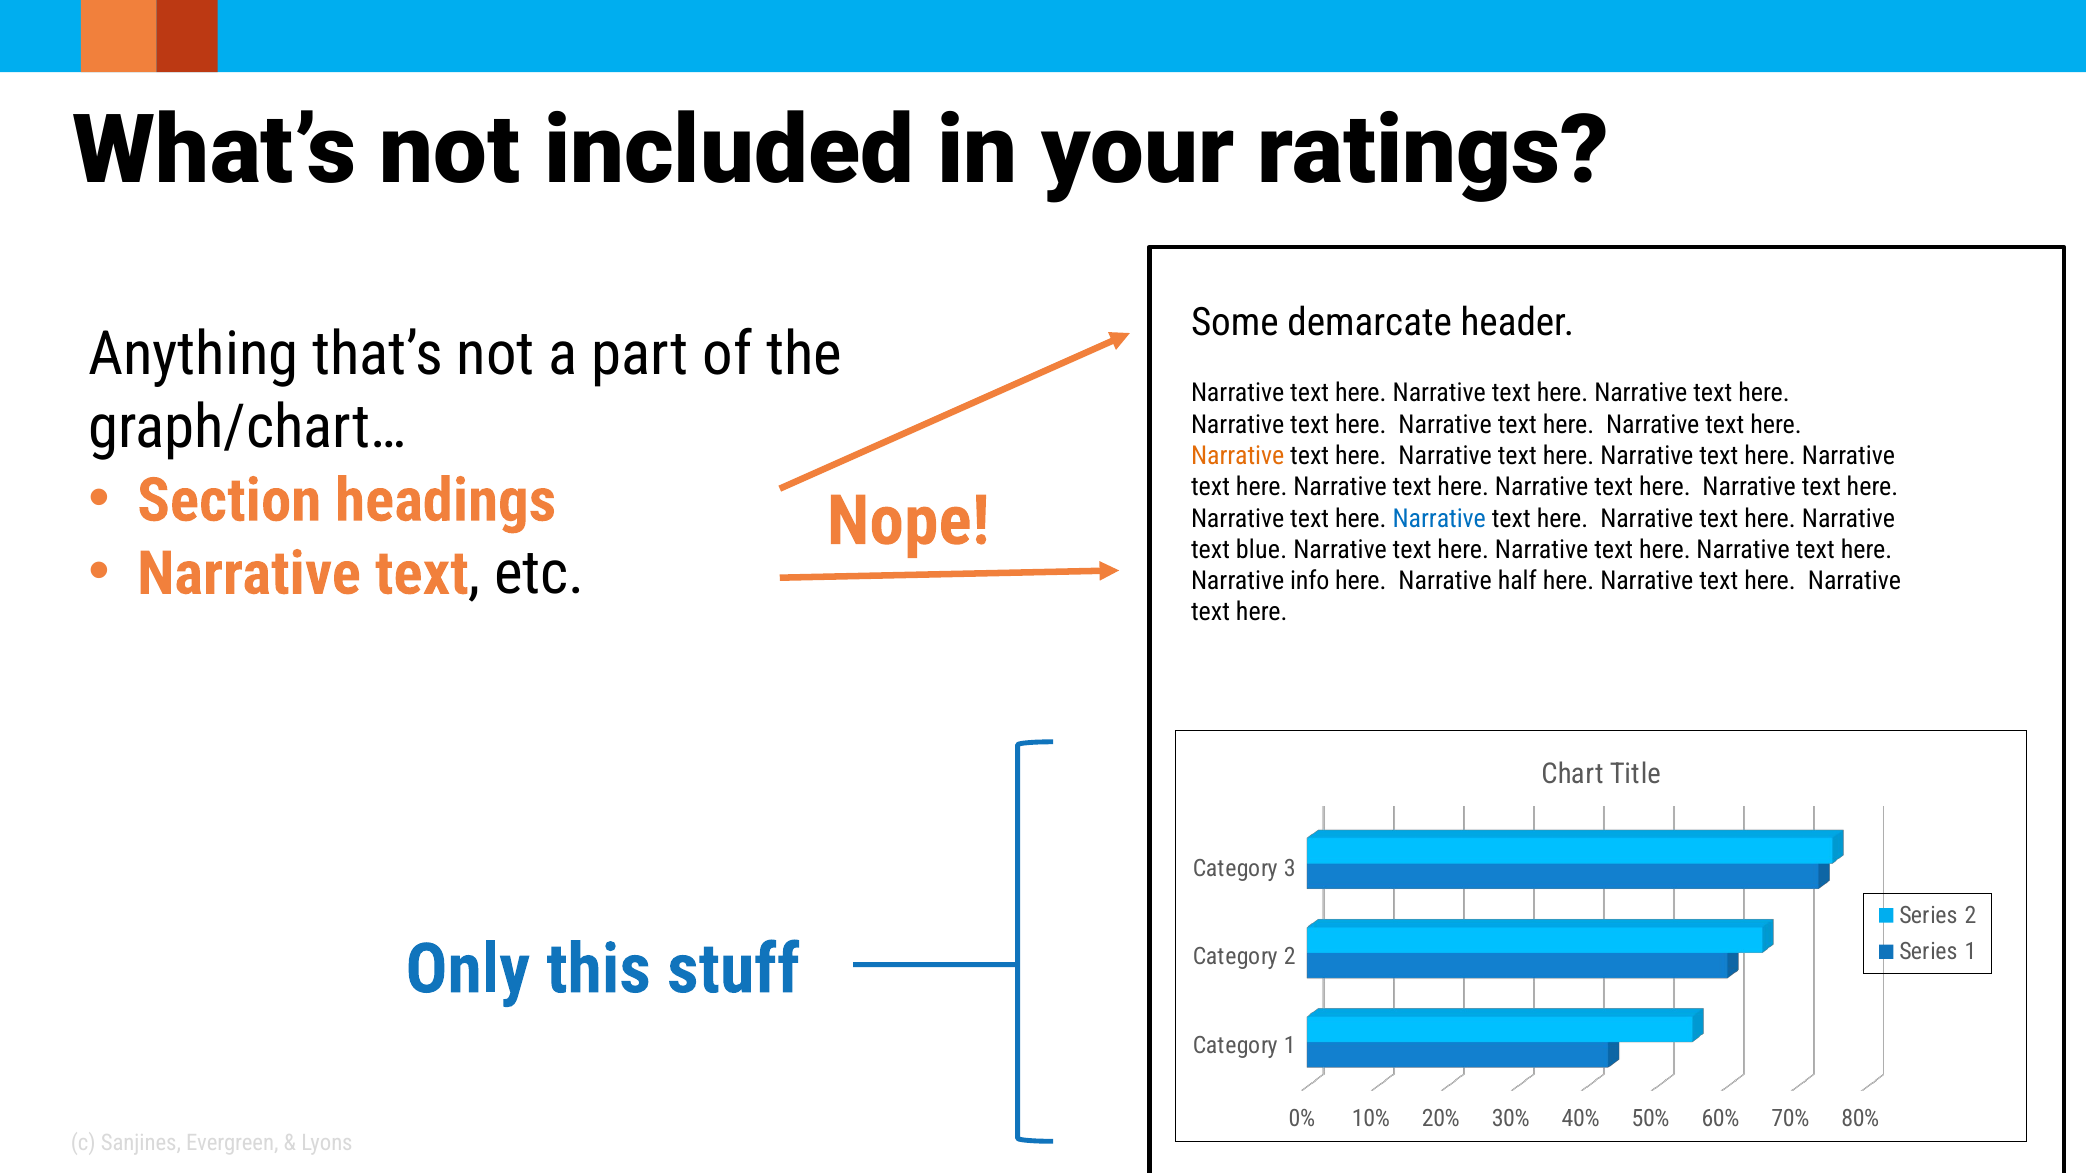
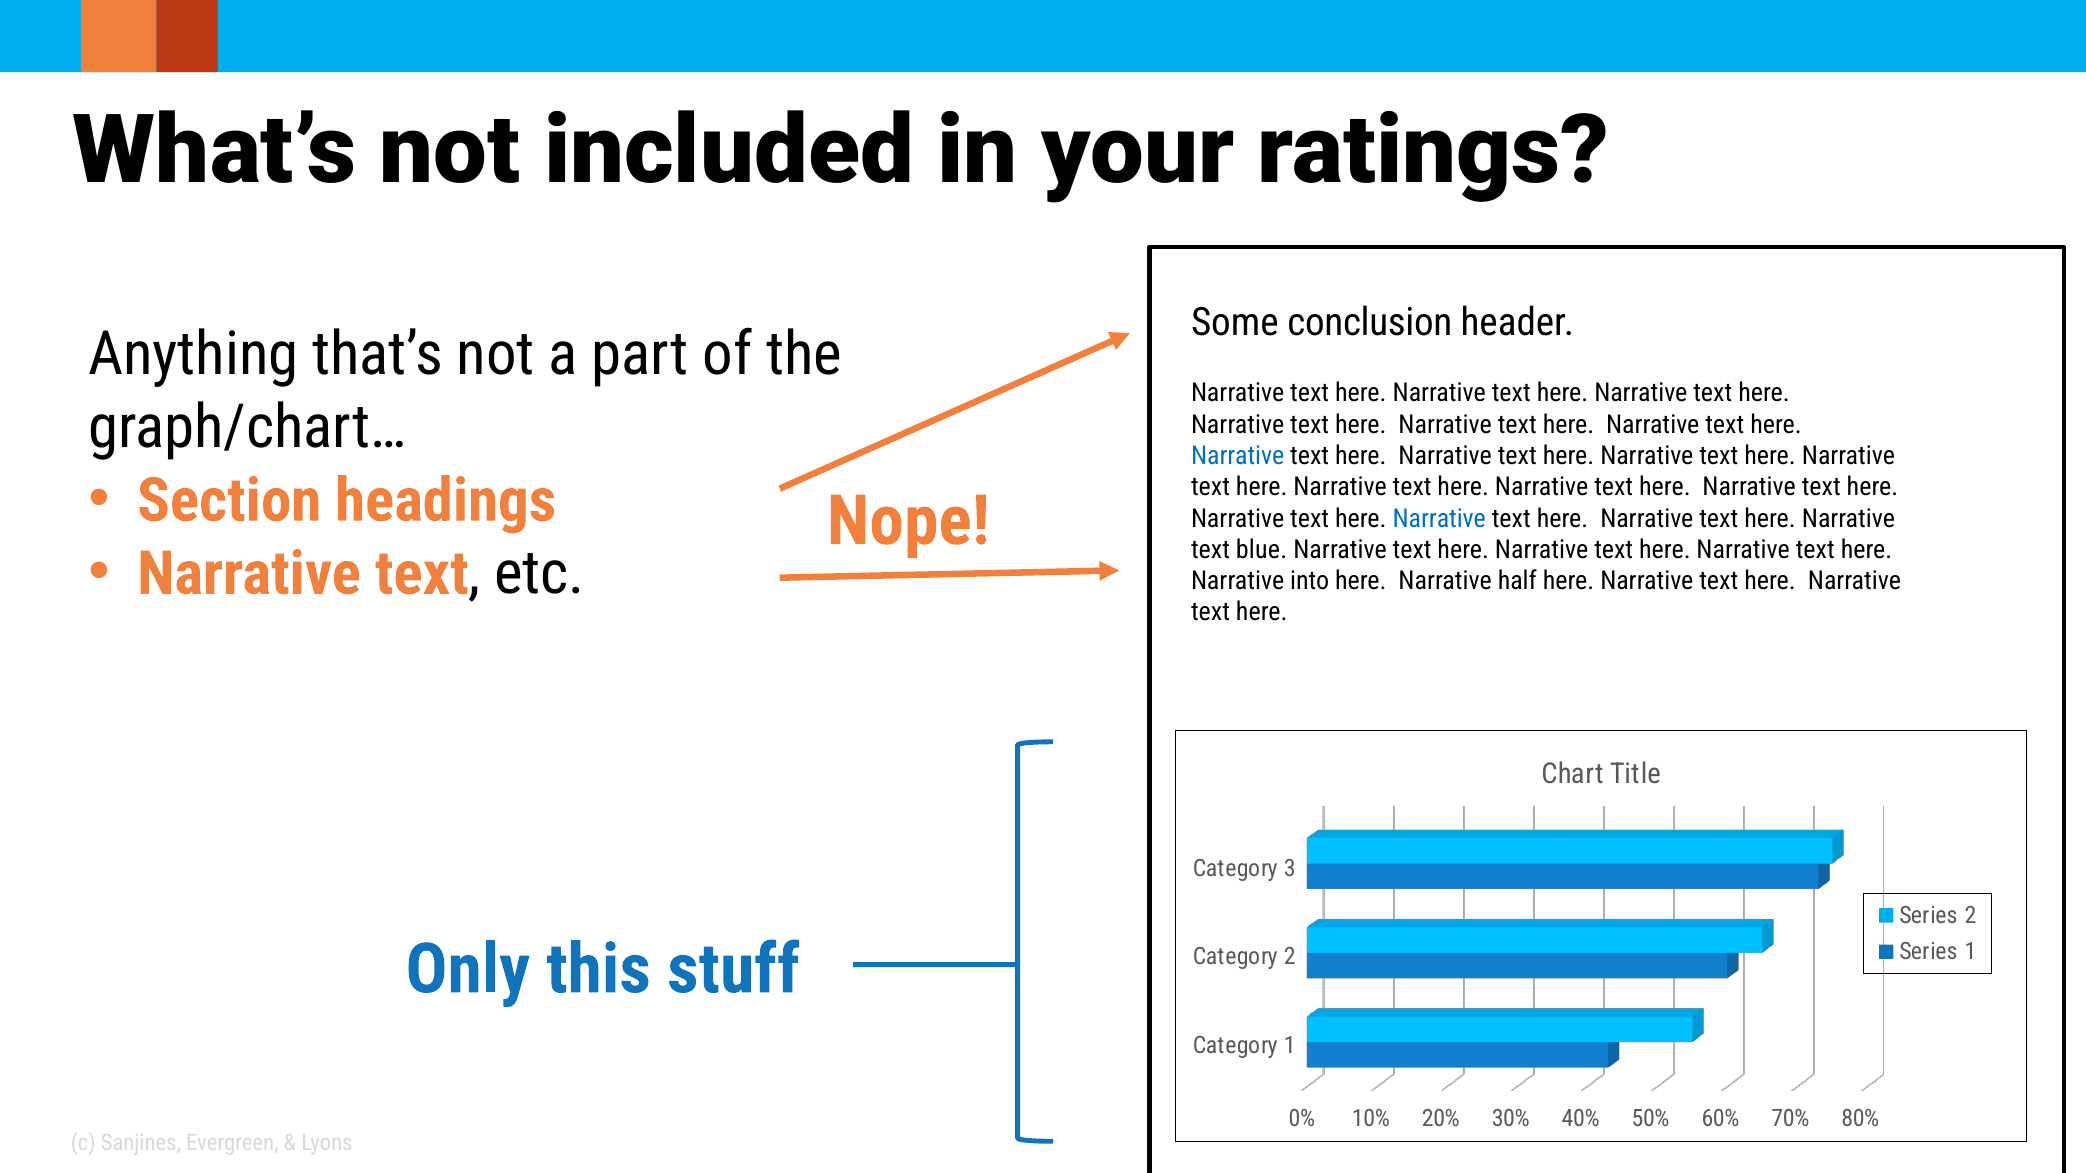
demarcate: demarcate -> conclusion
Narrative at (1238, 456) colour: orange -> blue
info: info -> into
